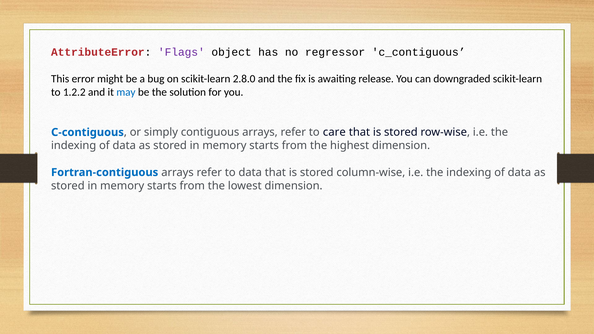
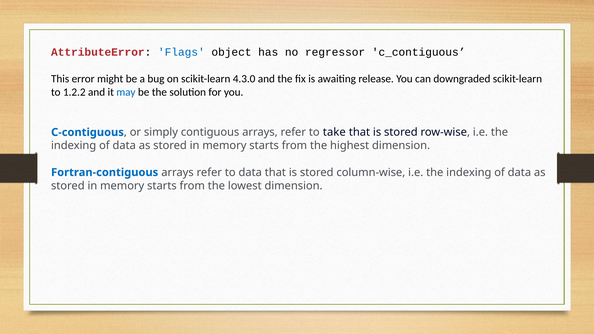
Flags colour: purple -> blue
2.8.0: 2.8.0 -> 4.3.0
care: care -> take
